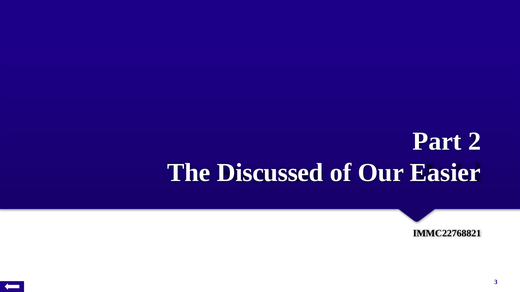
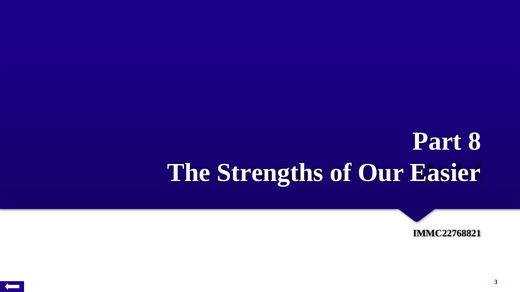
2: 2 -> 8
Discussed: Discussed -> Strengths
